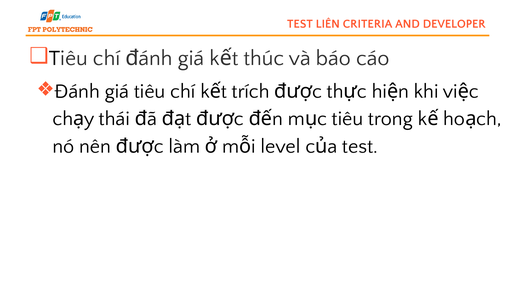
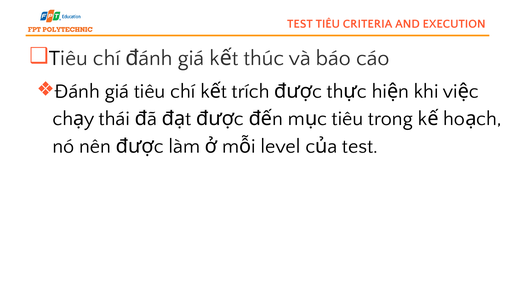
TEST LIÊN: LIÊN -> TIÊU
DEVELOPER: DEVELOPER -> EXECUTION
